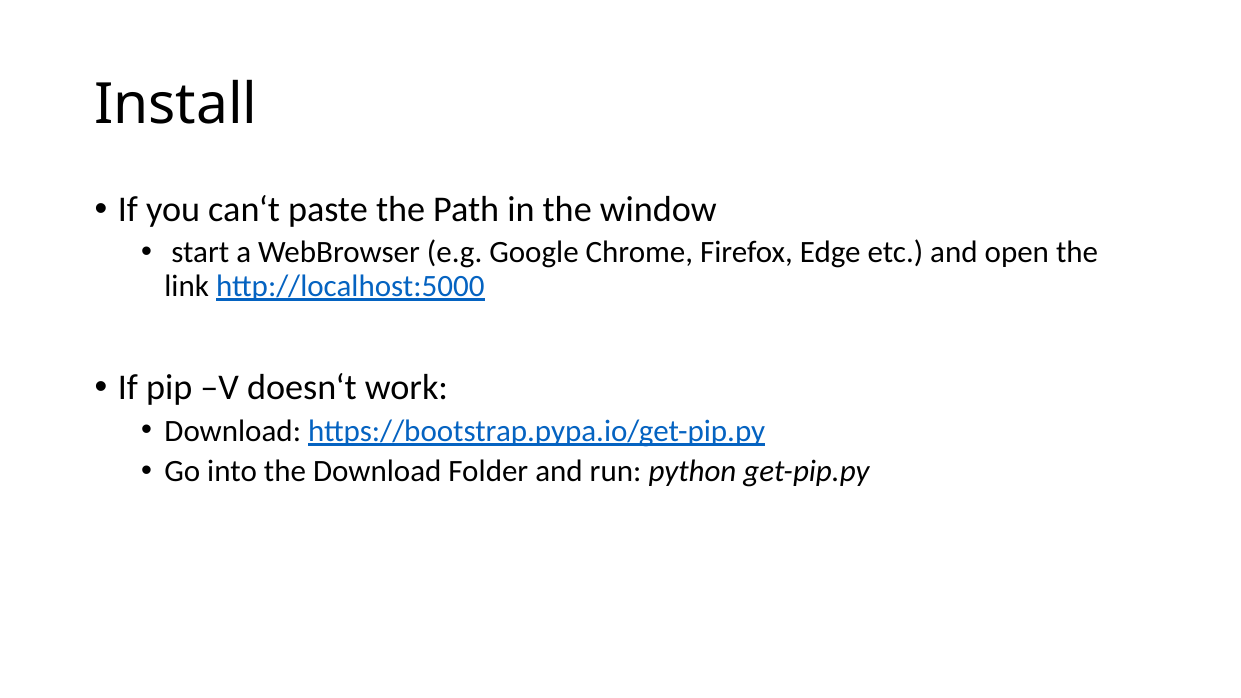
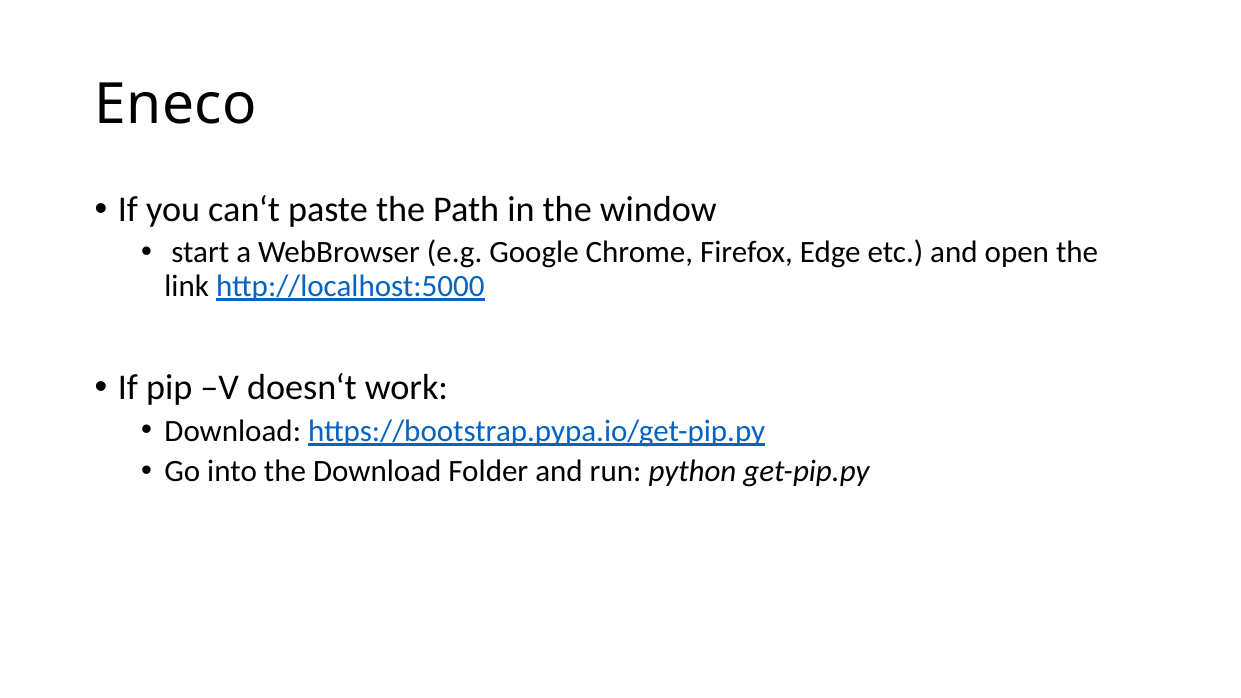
Install: Install -> Eneco
